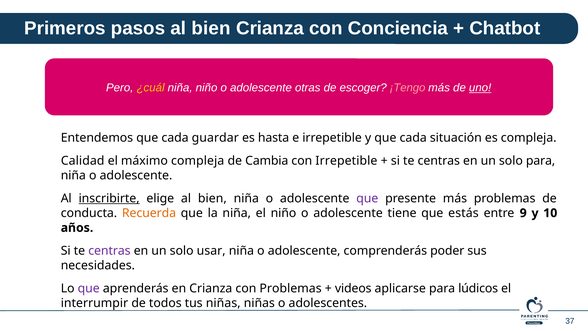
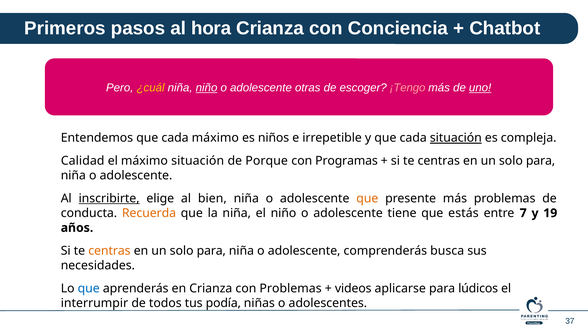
pasos al bien: bien -> hora
niño at (207, 88) underline: none -> present
cada guardar: guardar -> máximo
hasta: hasta -> niños
situación at (456, 138) underline: none -> present
máximo compleja: compleja -> situación
Cambia: Cambia -> Porque
con Irrepetible: Irrepetible -> Programas
que at (367, 198) colour: purple -> orange
9: 9 -> 7
10: 10 -> 19
centras at (109, 251) colour: purple -> orange
usar at (211, 251): usar -> para
poder: poder -> busca
que at (89, 288) colour: purple -> blue
tus niñas: niñas -> podía
